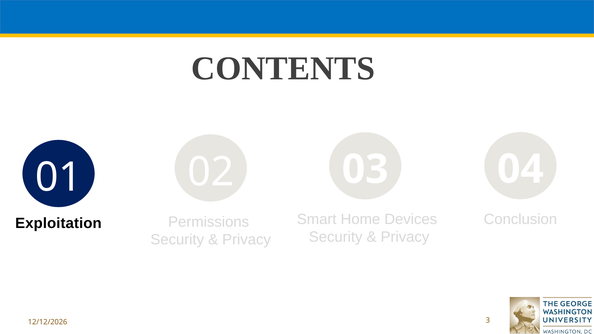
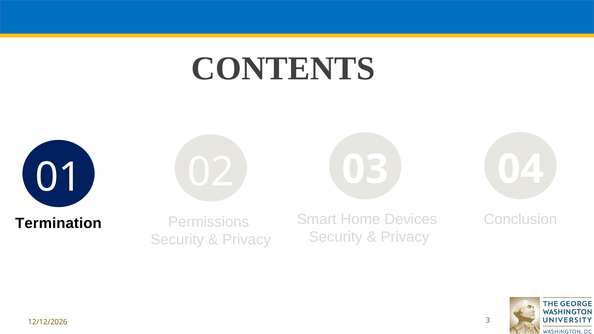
Exploitation: Exploitation -> Termination
